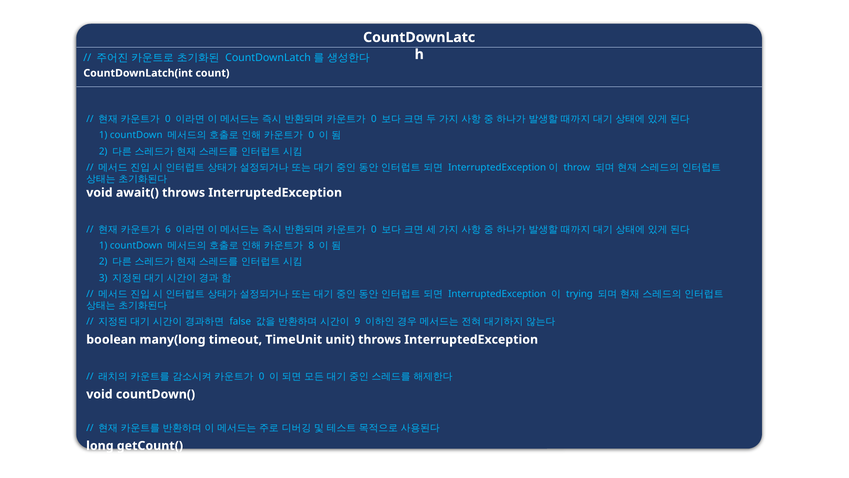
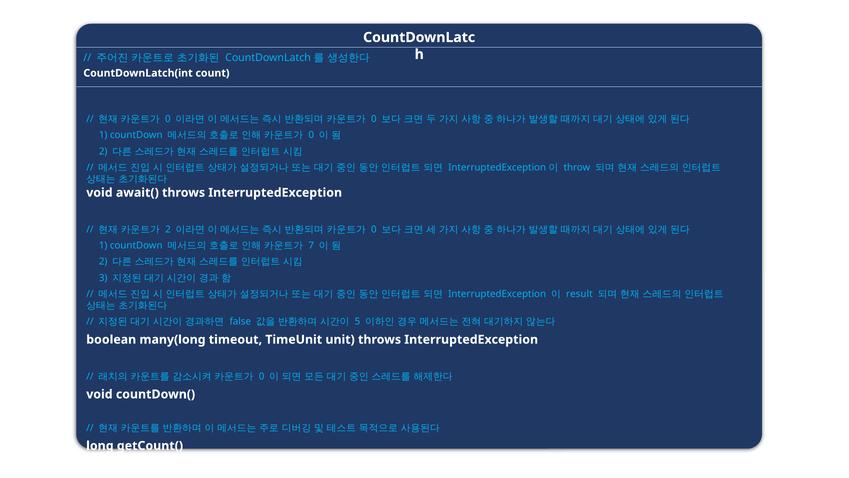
6 at (168, 229): 6 -> 2
8: 8 -> 7
trying: trying -> result
9: 9 -> 5
